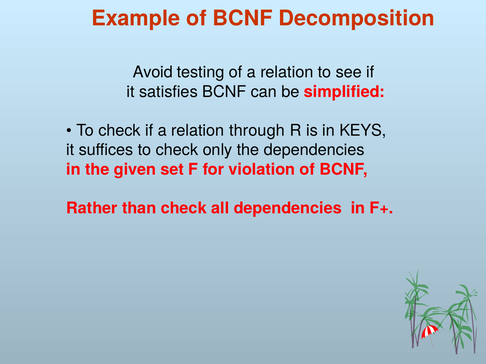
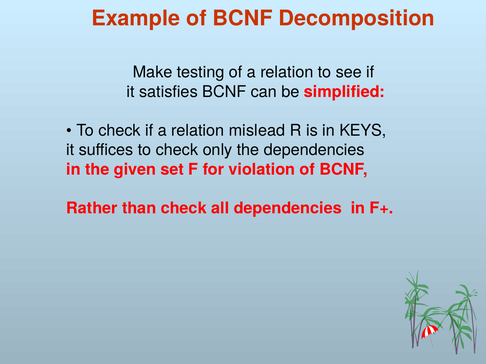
Avoid: Avoid -> Make
through: through -> mislead
